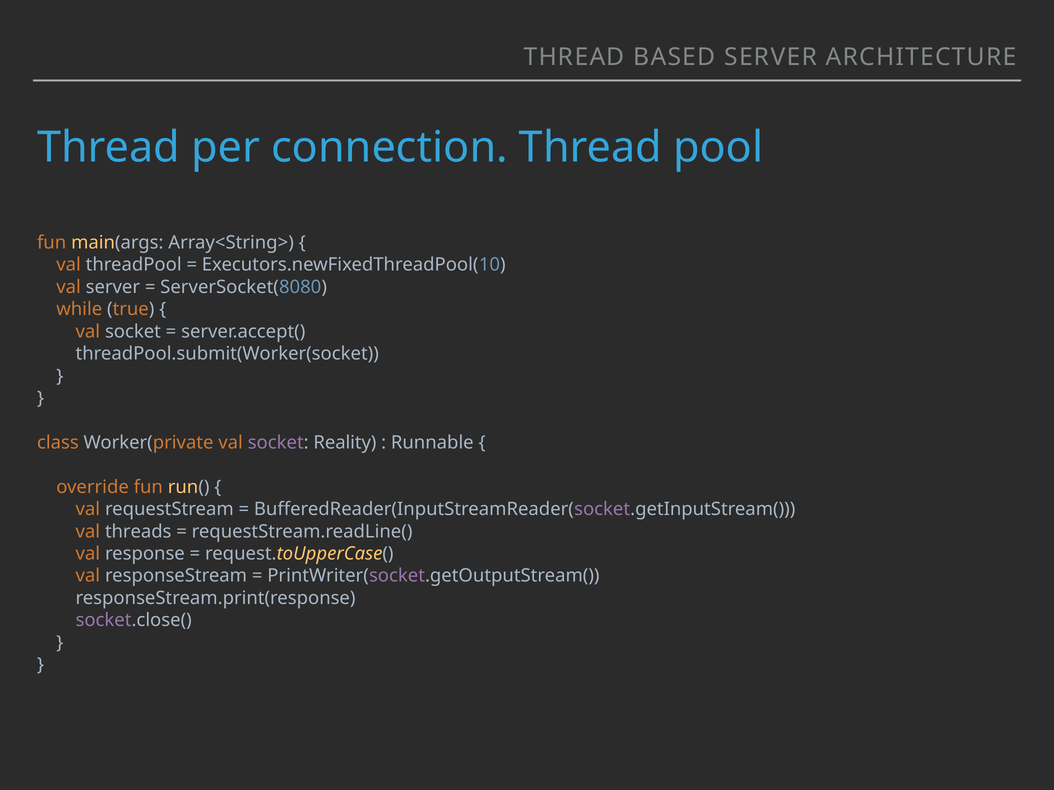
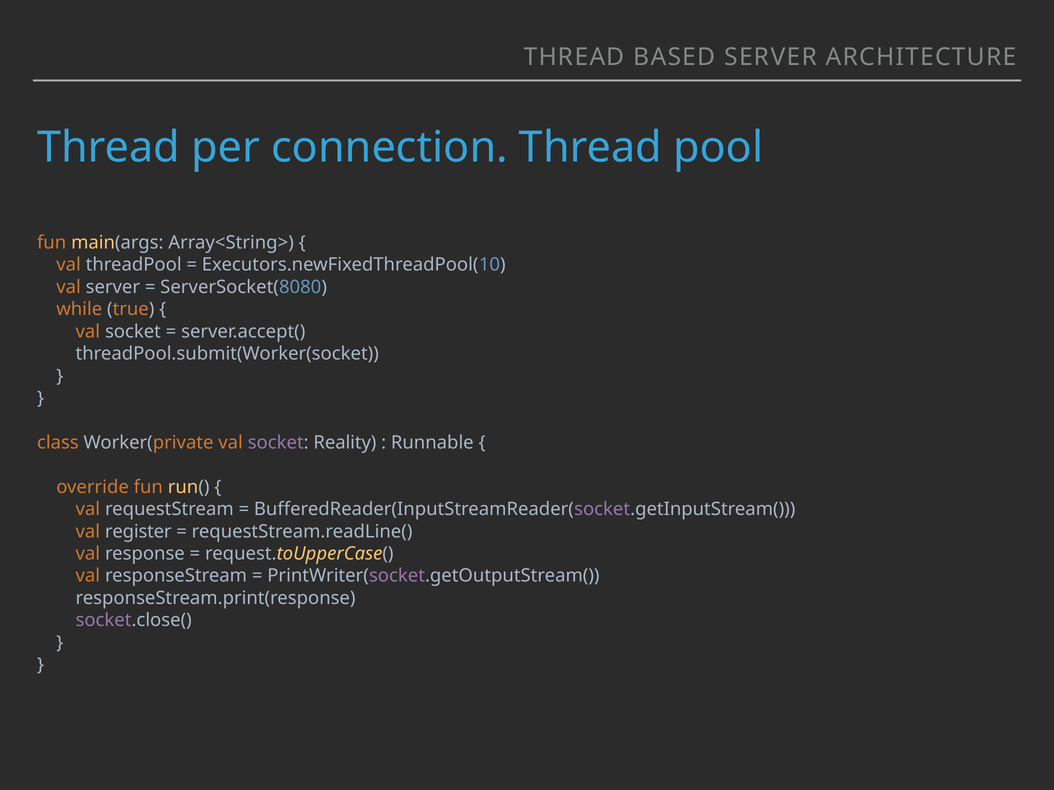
threads: threads -> register
